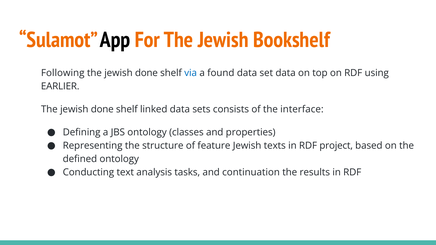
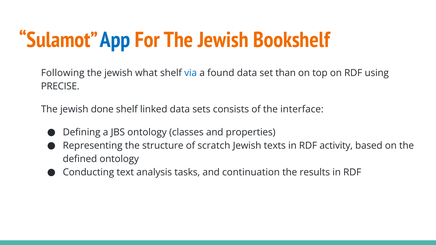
App colour: black -> blue
done at (146, 73): done -> what
set data: data -> than
EARLIER: EARLIER -> PRECISE
feature: feature -> scratch
project: project -> activity
